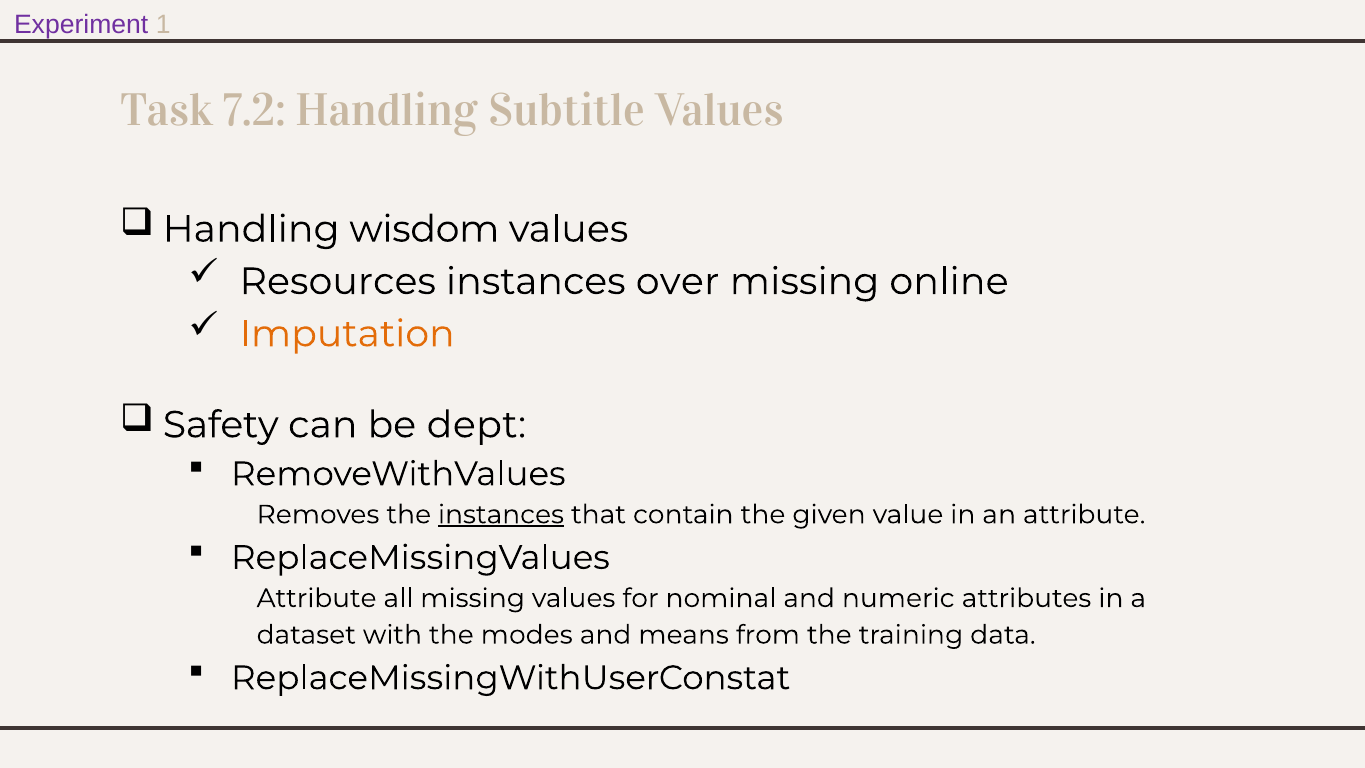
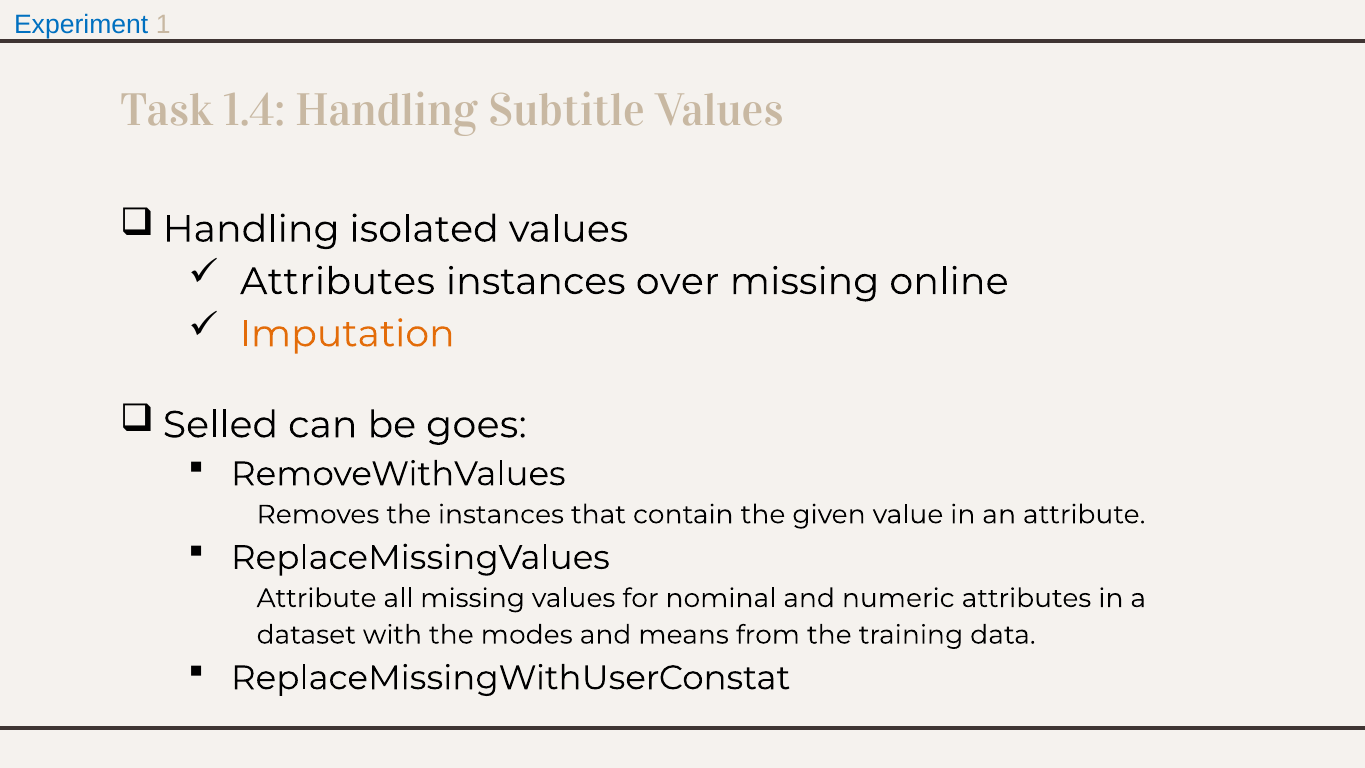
Experiment colour: purple -> blue
7.2: 7.2 -> 1.4
wisdom: wisdom -> isolated
Resources at (338, 281): Resources -> Attributes
Safety: Safety -> Selled
dept: dept -> goes
instances at (501, 515) underline: present -> none
